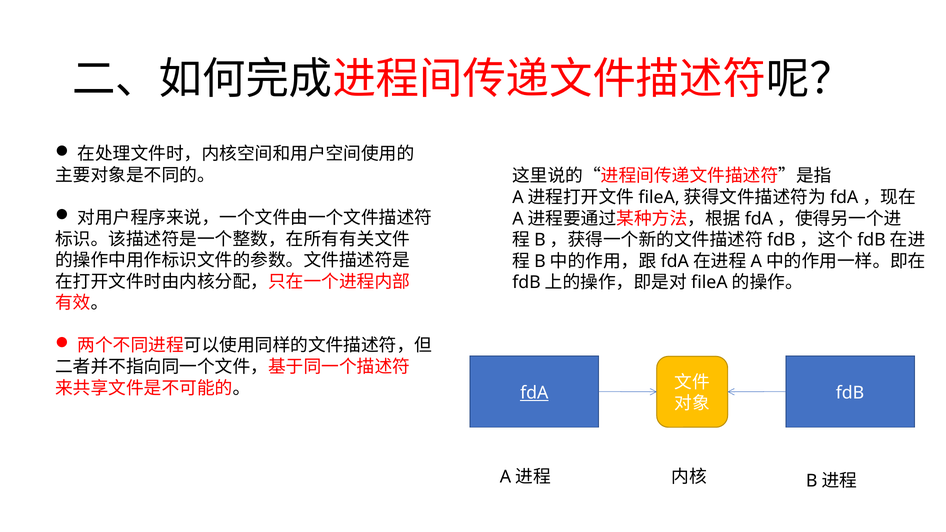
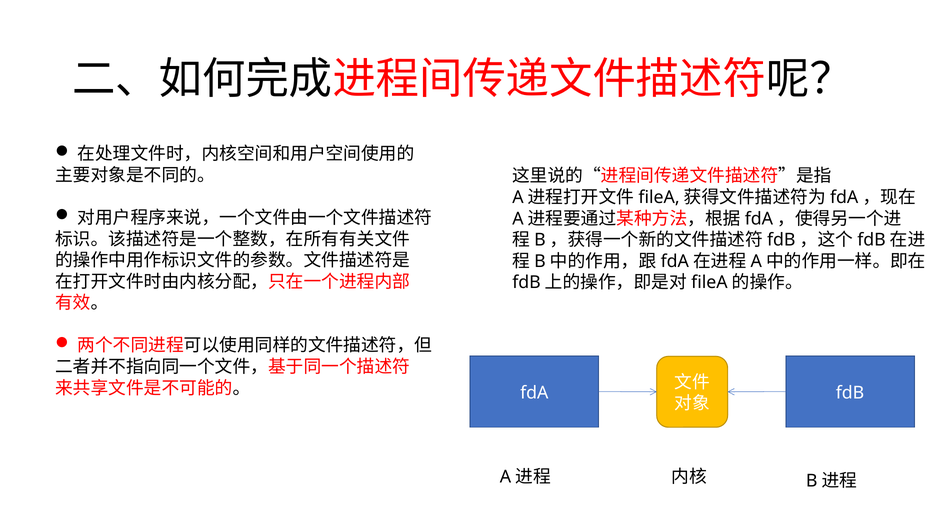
fdA underline: present -> none
